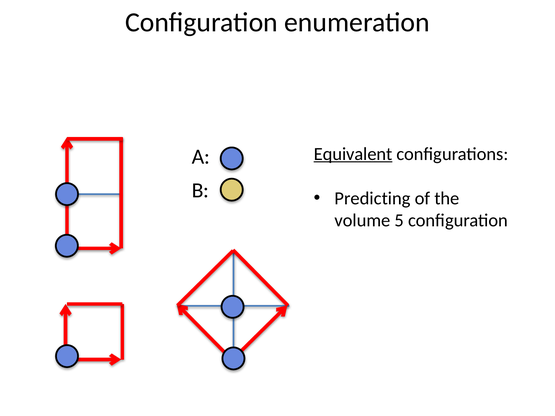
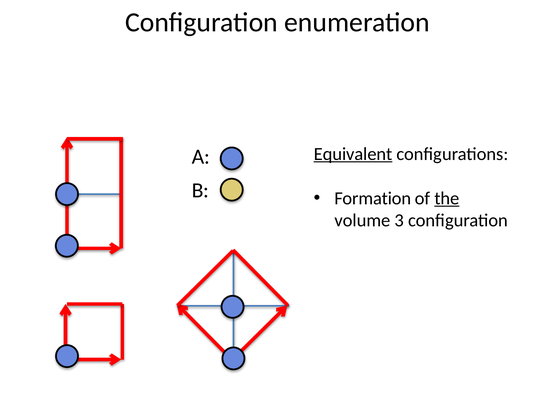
Predicting: Predicting -> Formation
the underline: none -> present
5: 5 -> 3
